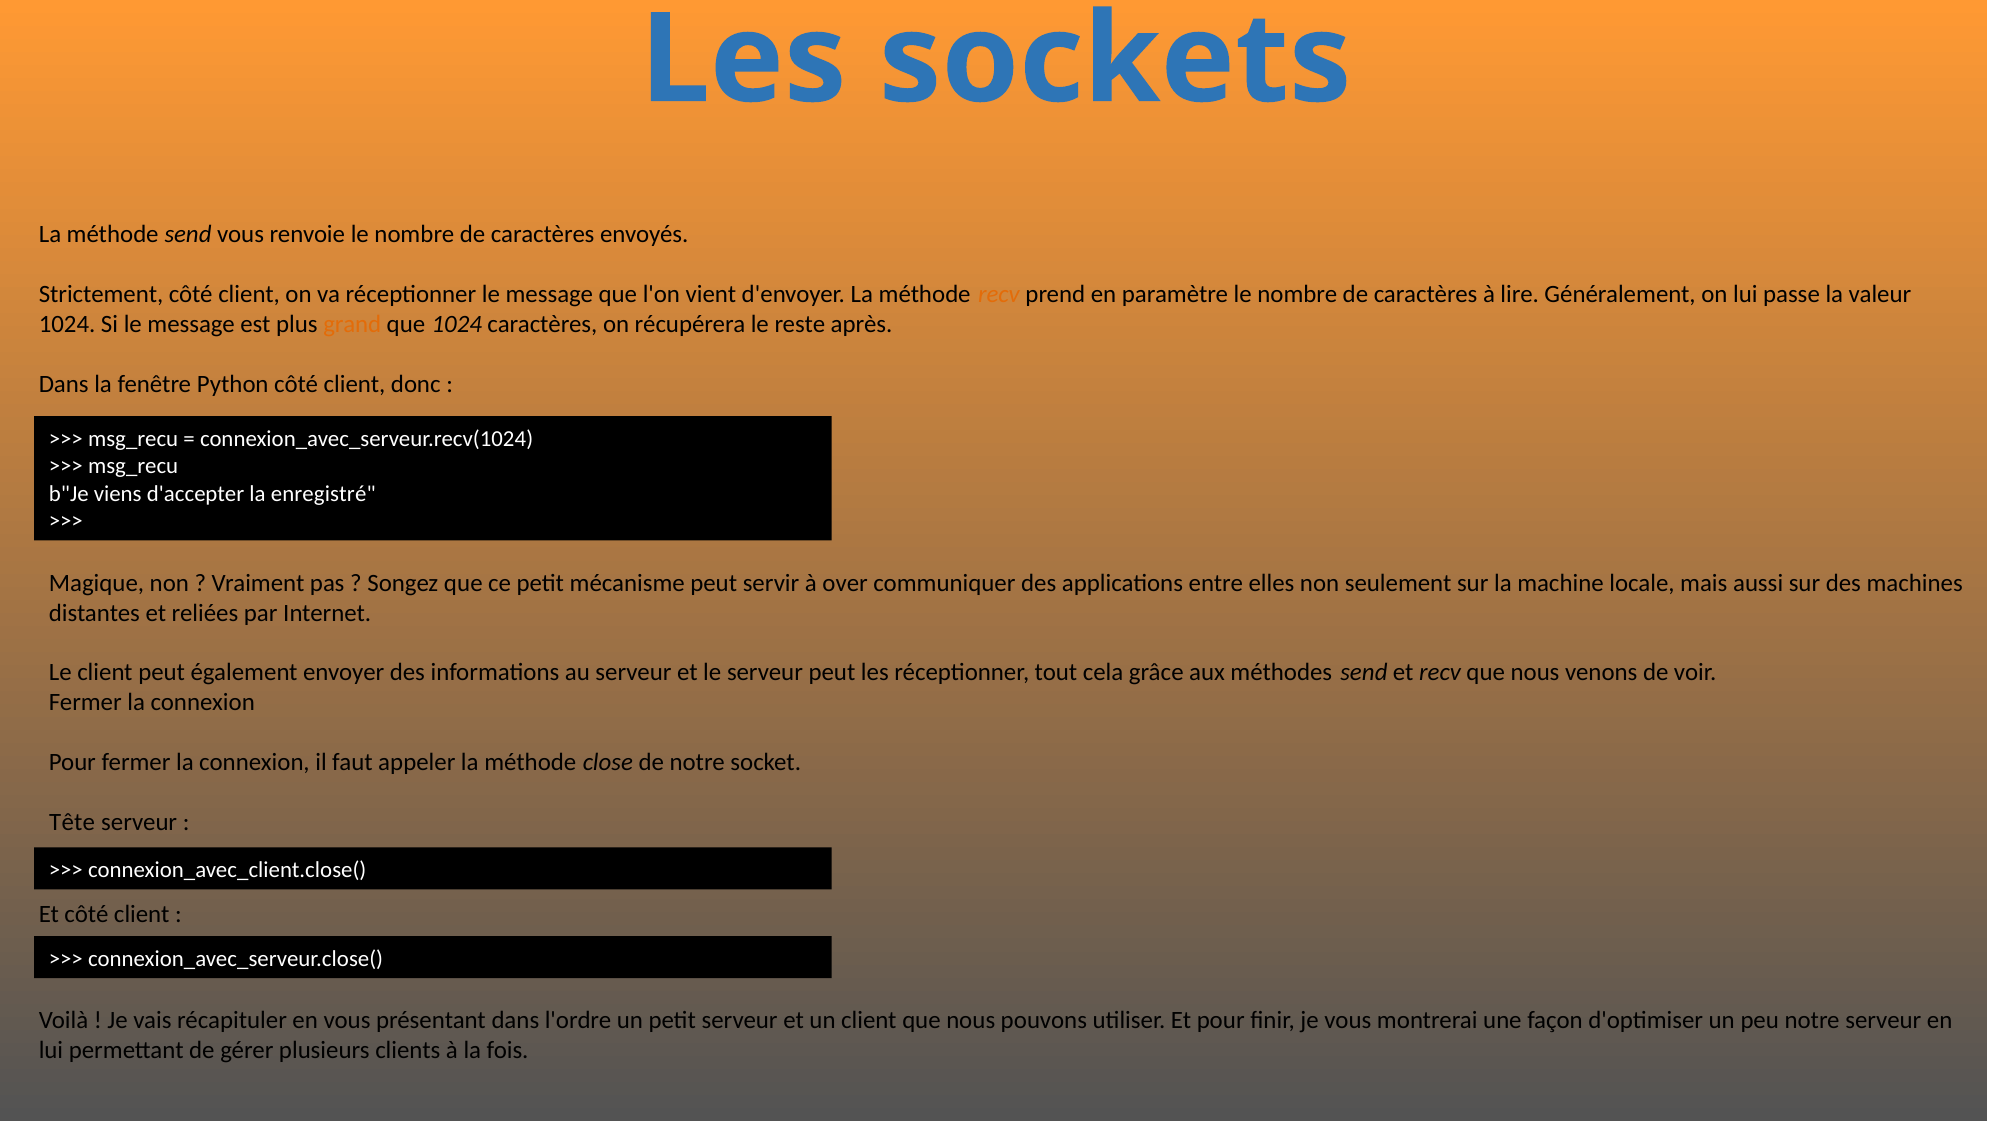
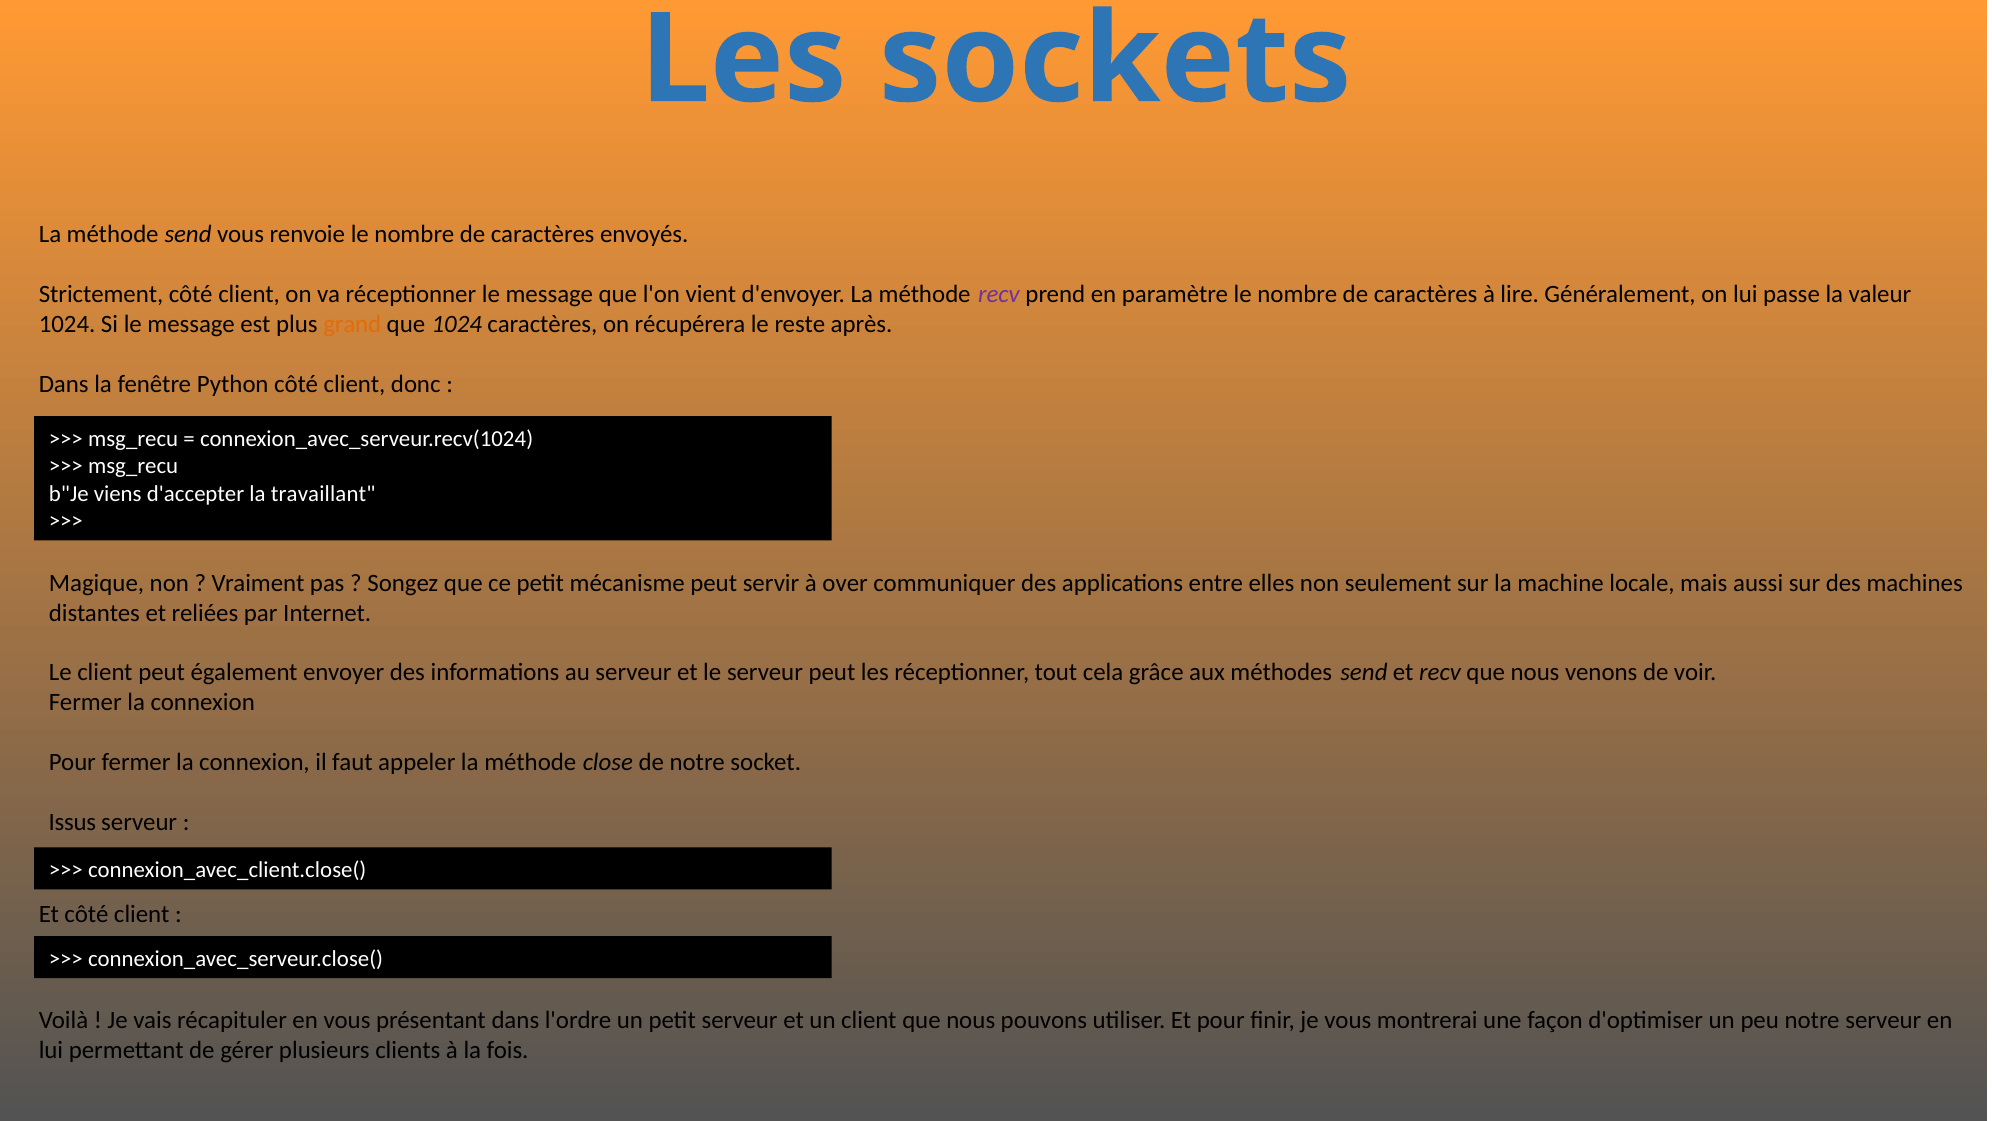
recv at (999, 294) colour: orange -> purple
enregistré: enregistré -> travaillant
Tête: Tête -> Issus
